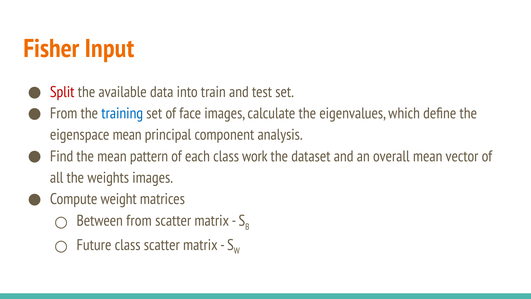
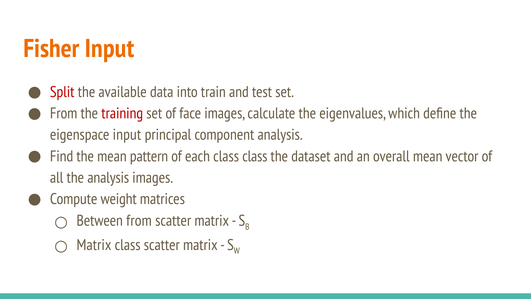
training colour: blue -> red
eigenspace mean: mean -> input
class work: work -> class
the weights: weights -> analysis
Future at (94, 245): Future -> Matrix
